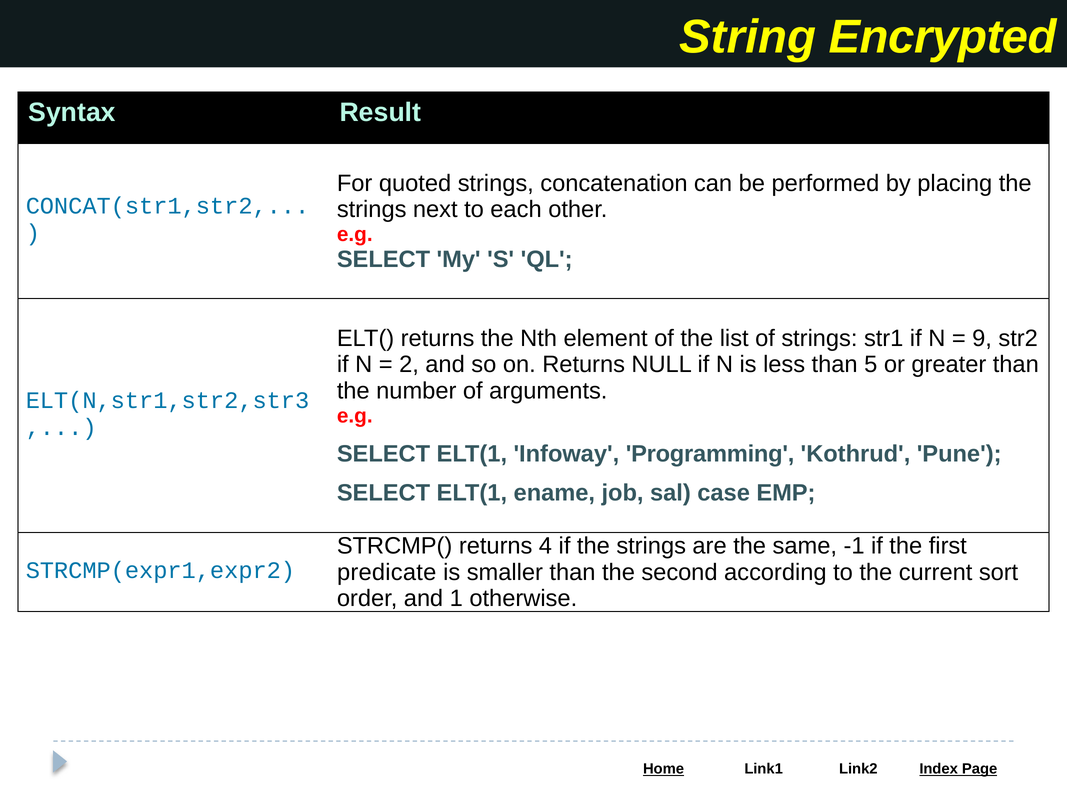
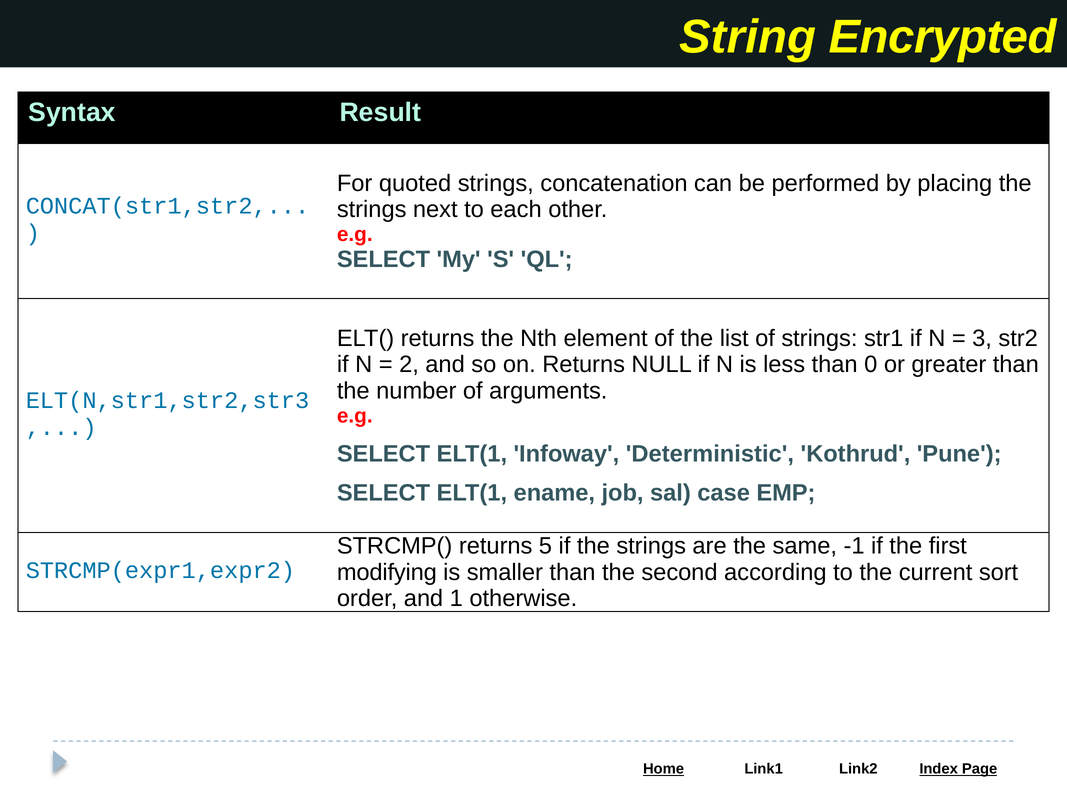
9: 9 -> 3
5: 5 -> 0
Programming: Programming -> Deterministic
4: 4 -> 5
predicate: predicate -> modifying
